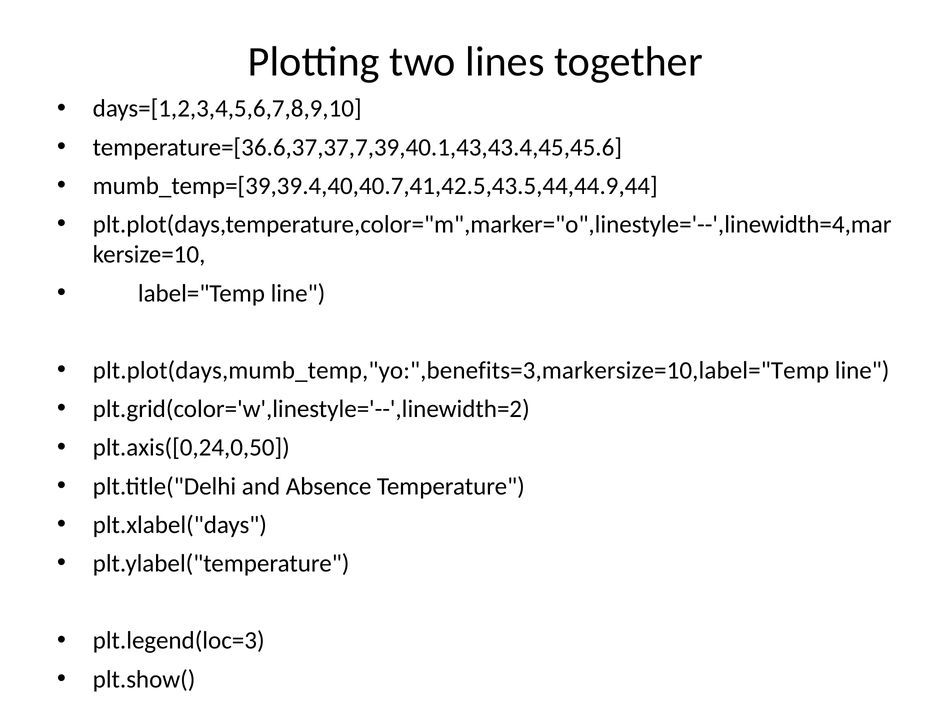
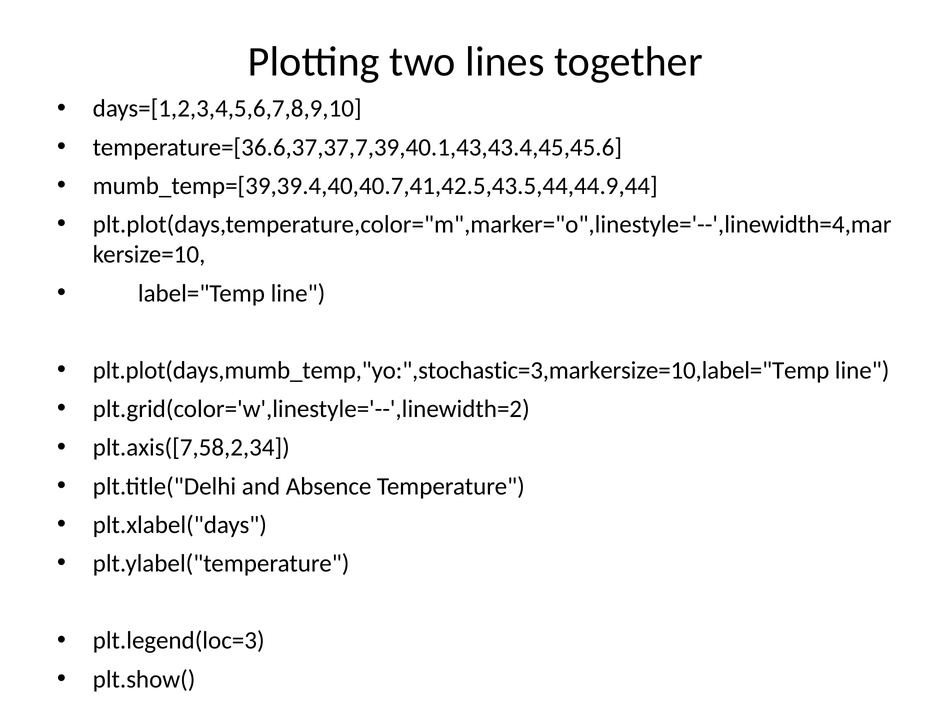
plt.plot(days,mumb_temp,"yo:",benefits=3,markersize=10,label="Temp: plt.plot(days,mumb_temp,"yo:",benefits=3,markersize=10,label="Temp -> plt.plot(days,mumb_temp,"yo:",stochastic=3,markersize=10,label="Temp
plt.axis([0,24,0,50: plt.axis([0,24,0,50 -> plt.axis([7,58,2,34
